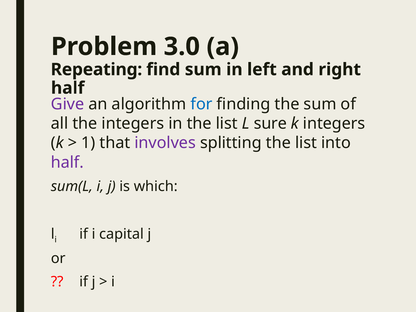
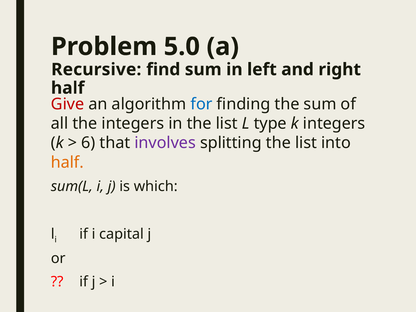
3.0: 3.0 -> 5.0
Repeating: Repeating -> Recursive
Give colour: purple -> red
sure: sure -> type
1: 1 -> 6
half at (67, 162) colour: purple -> orange
